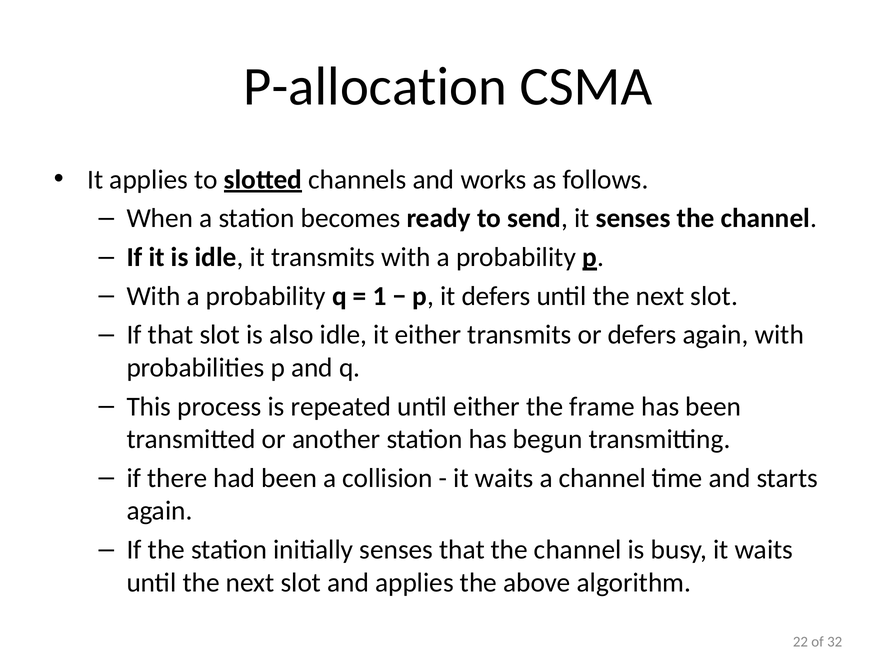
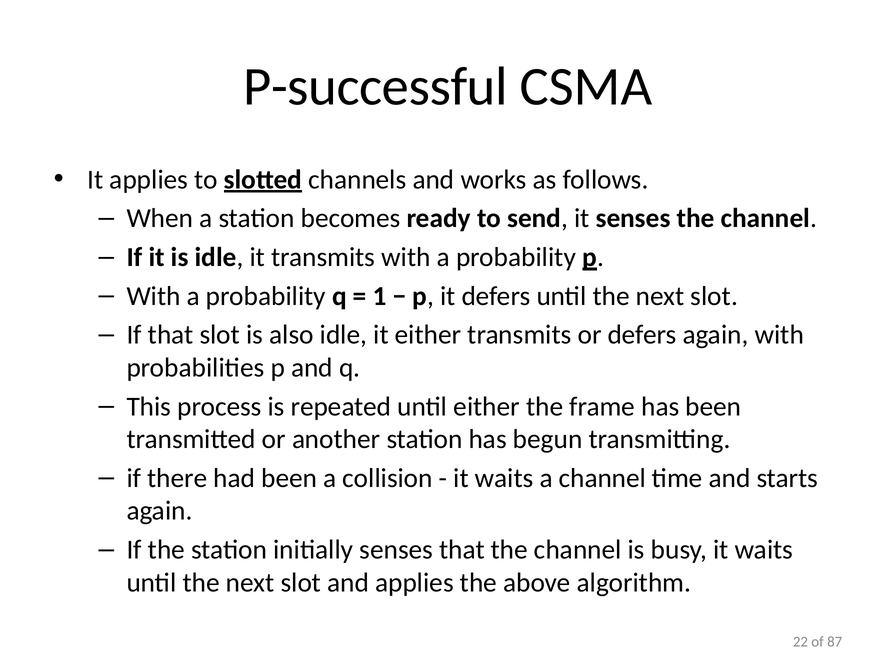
P-allocation: P-allocation -> P-successful
32: 32 -> 87
